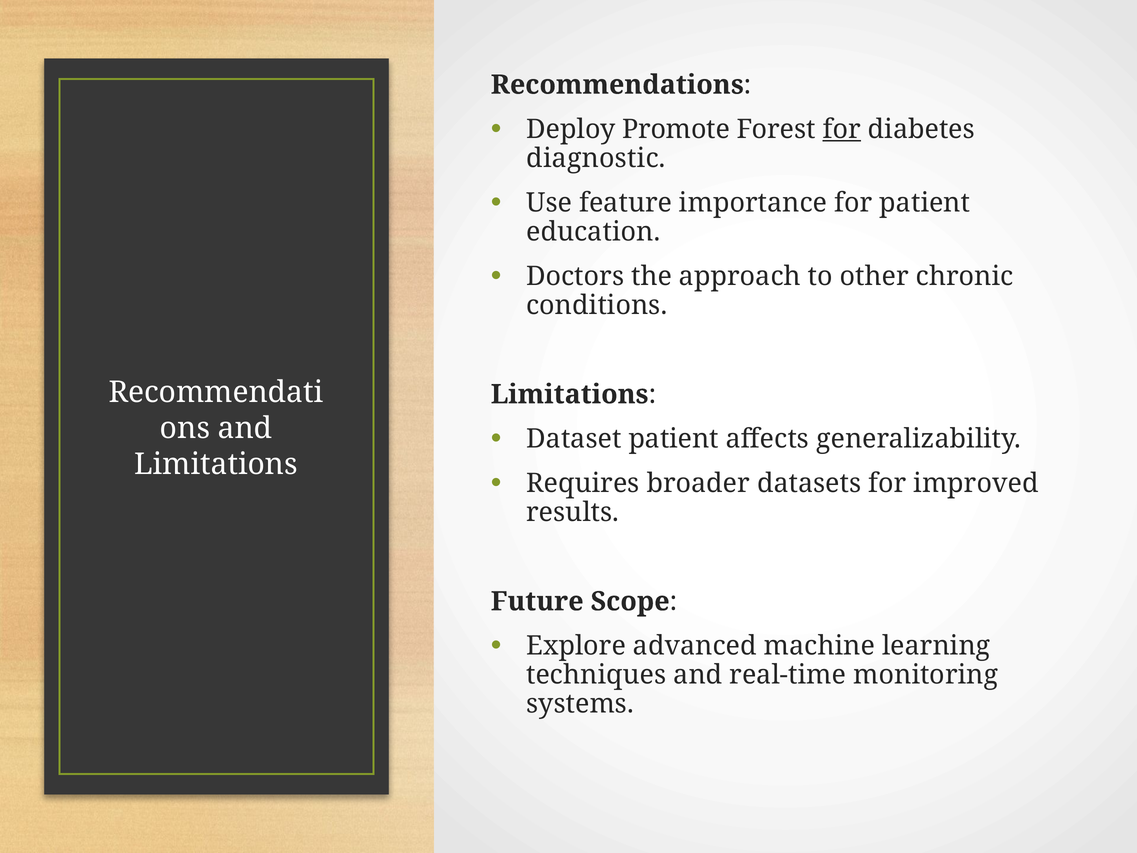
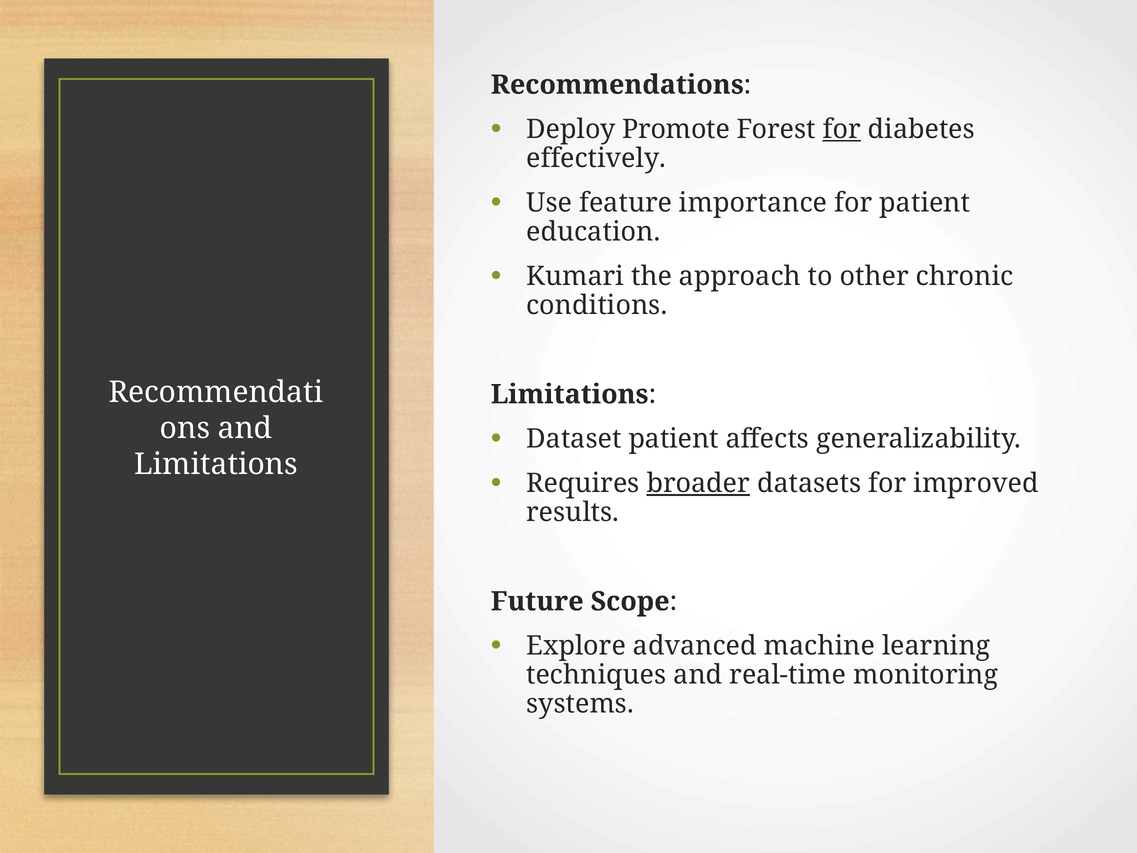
diagnostic: diagnostic -> effectively
Doctors: Doctors -> Kumari
broader underline: none -> present
